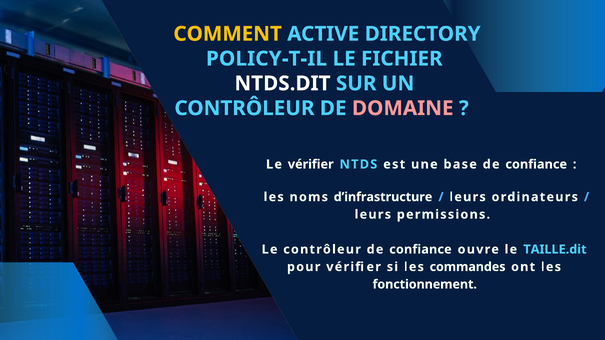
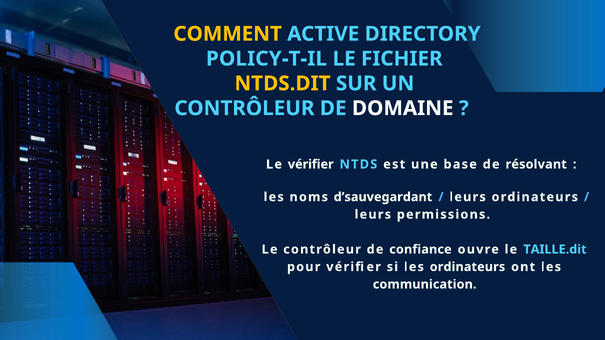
NTDS.DIT colour: white -> yellow
DOMAINE colour: pink -> white
base de confiance: confiance -> résolvant
d’infrastructure: d’infrastructure -> d’sauvegardant
les commandes: commandes -> ordinateurs
fonctionnement: fonctionnement -> communication
